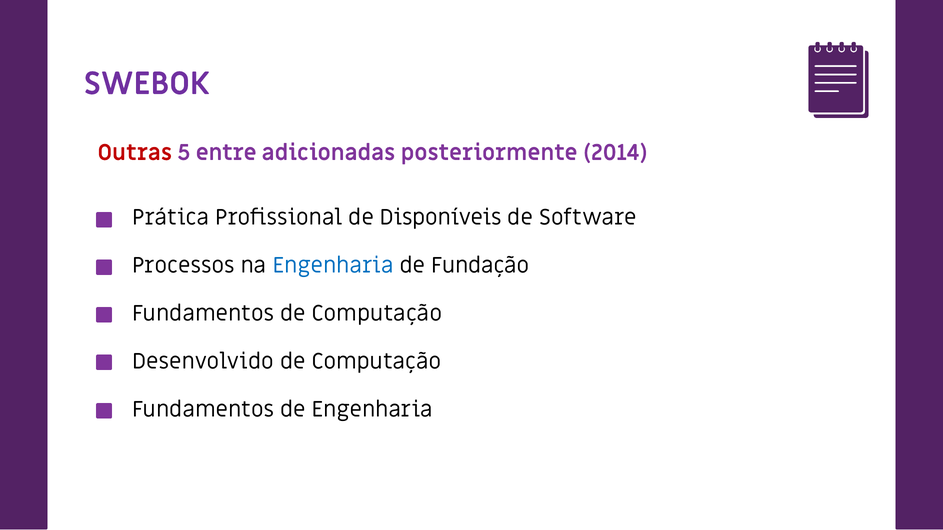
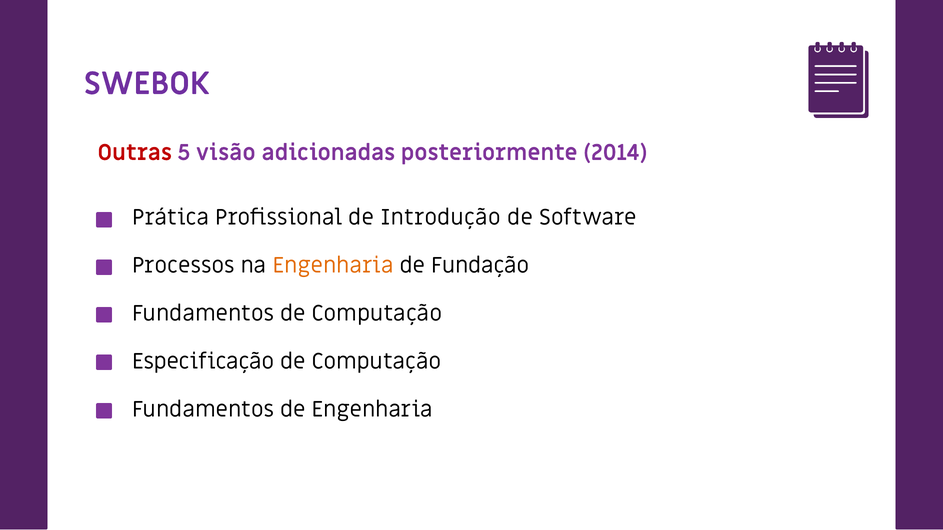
entre: entre -> visão
Disponíveis: Disponíveis -> Introdução
Engenharia at (333, 266) colour: blue -> orange
Desenvolvido: Desenvolvido -> Especificação
